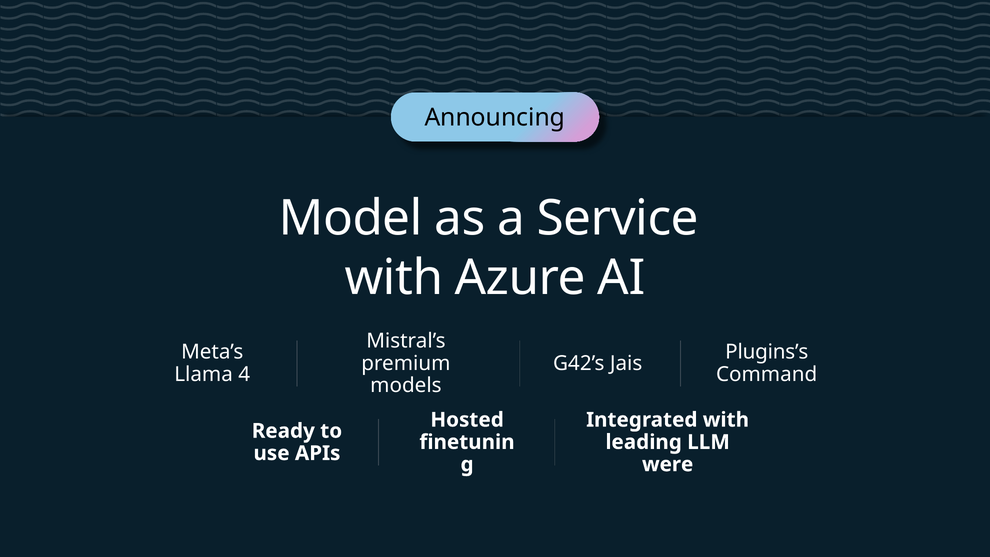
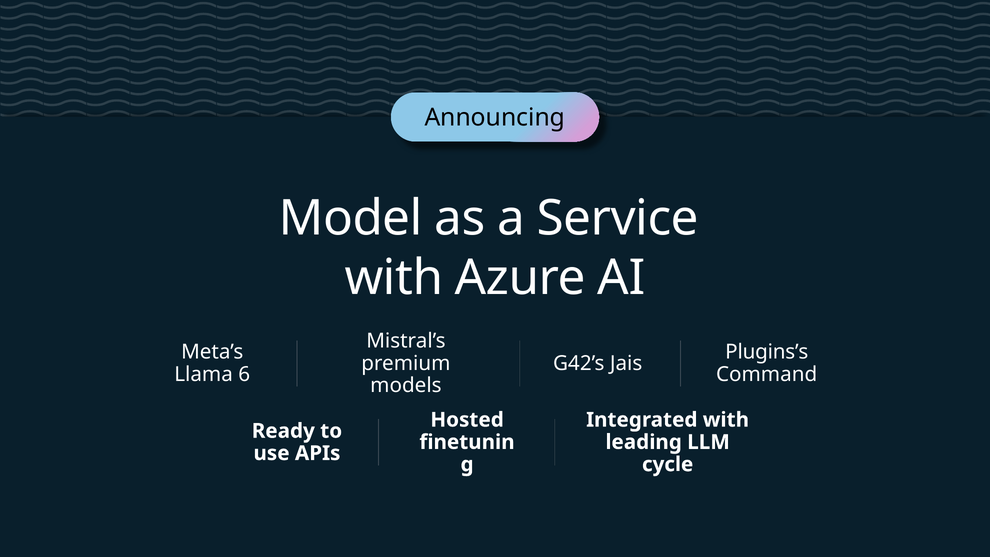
4: 4 -> 6
were: were -> cycle
